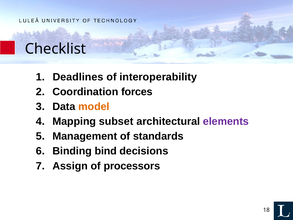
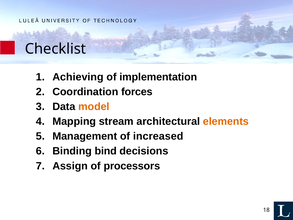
Deadlines: Deadlines -> Achieving
interoperability: interoperability -> implementation
subset: subset -> stream
elements colour: purple -> orange
standards: standards -> increased
